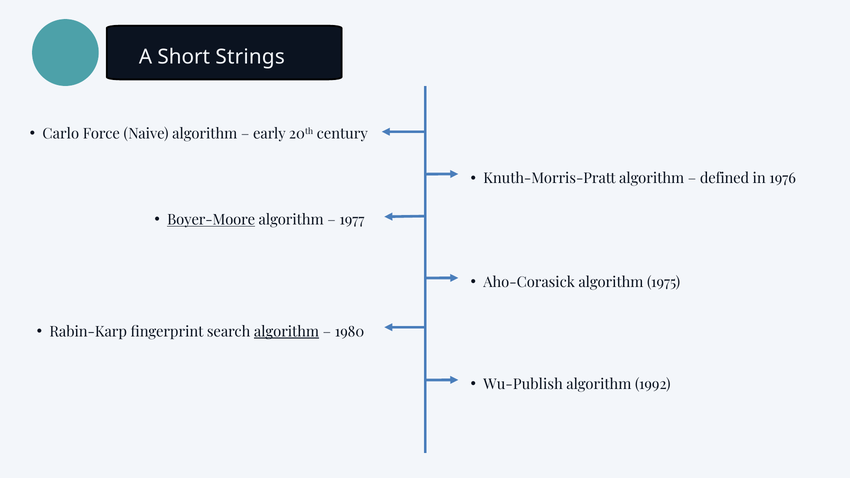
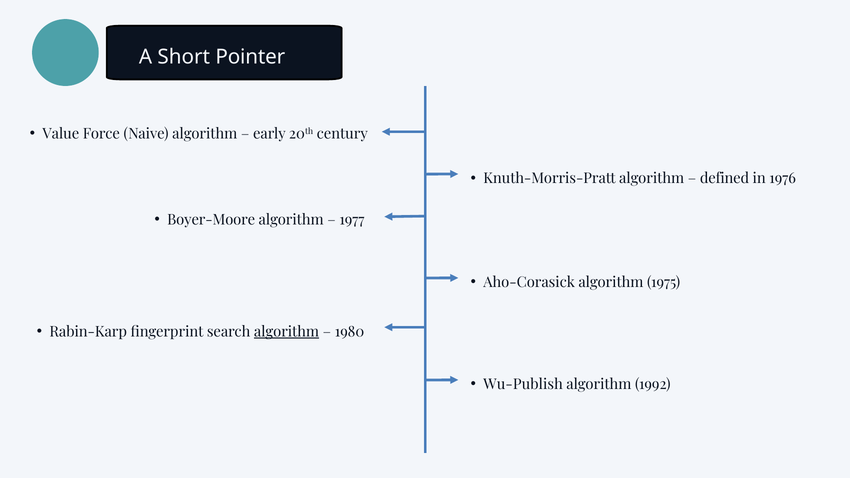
Strings: Strings -> Pointer
Carlo: Carlo -> Value
Boyer-Moore underline: present -> none
